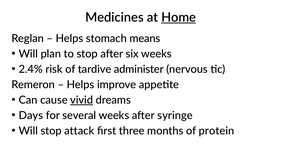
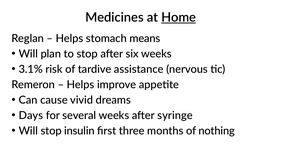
2.4%: 2.4% -> 3.1%
administer: administer -> assistance
vivid underline: present -> none
attack: attack -> insulin
protein: protein -> nothing
